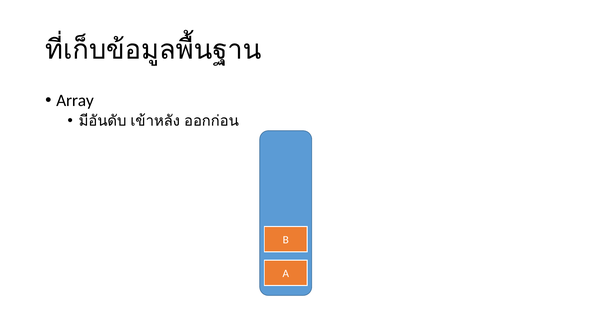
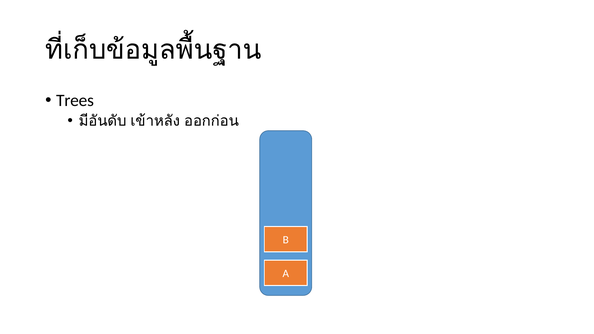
Array: Array -> Trees
